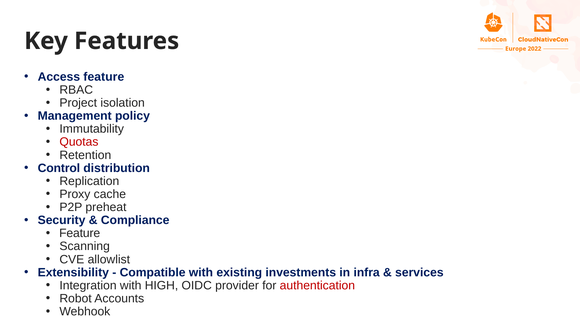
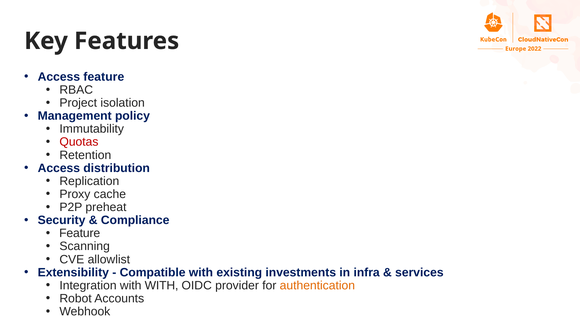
Control at (59, 168): Control -> Access
with HIGH: HIGH -> WITH
authentication colour: red -> orange
